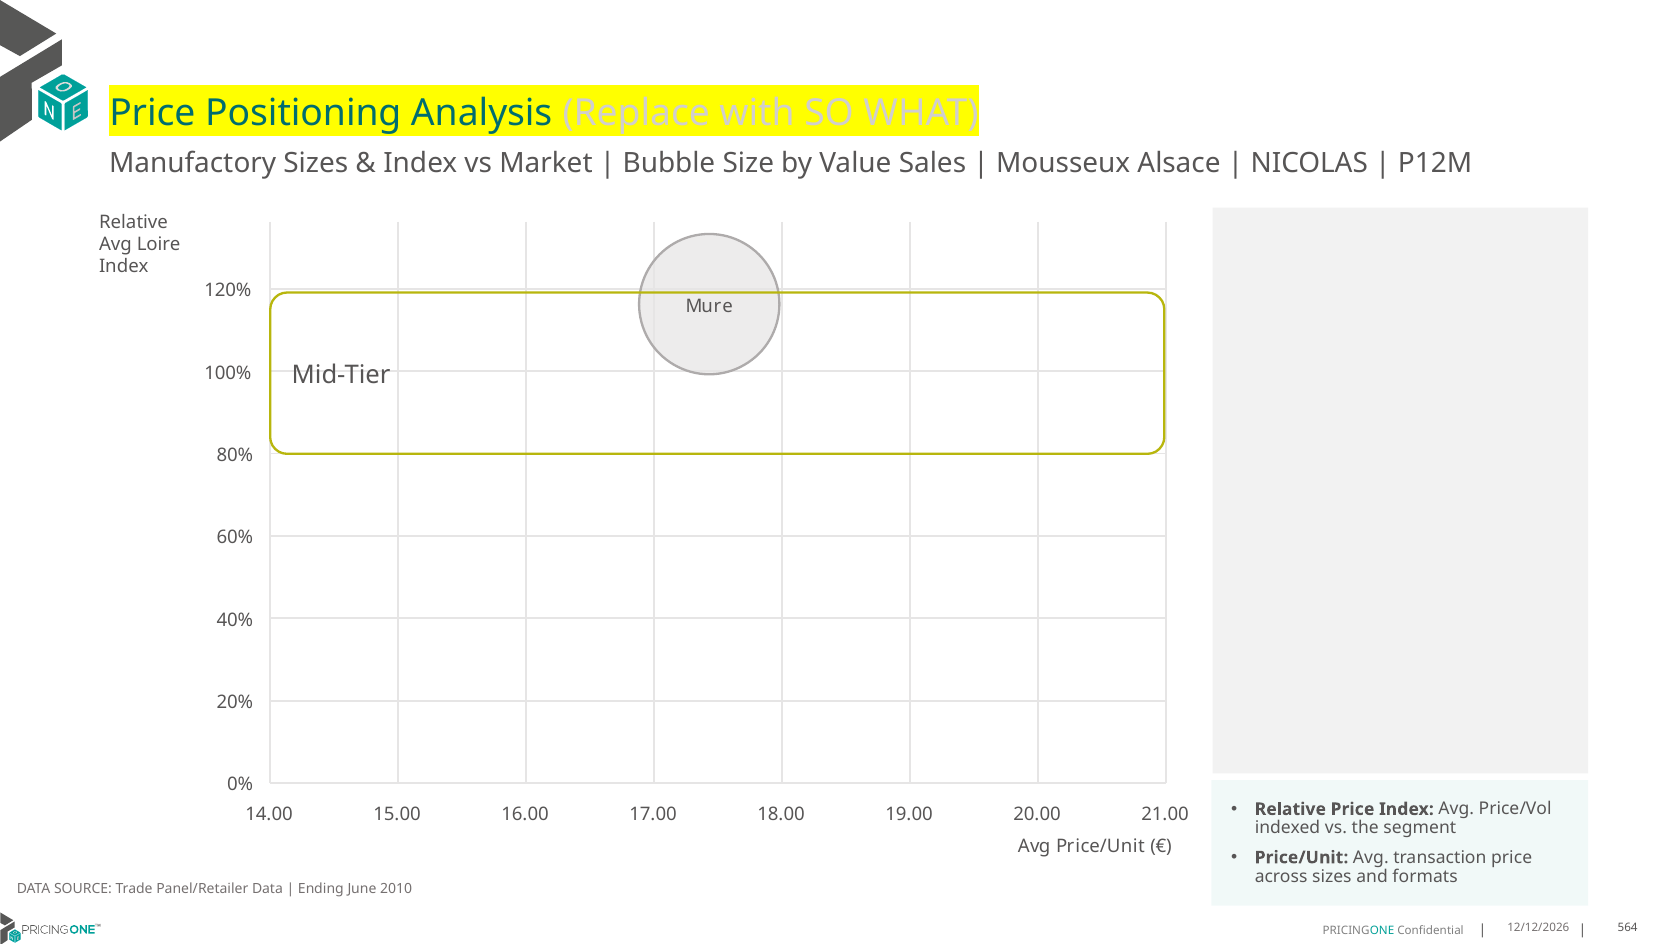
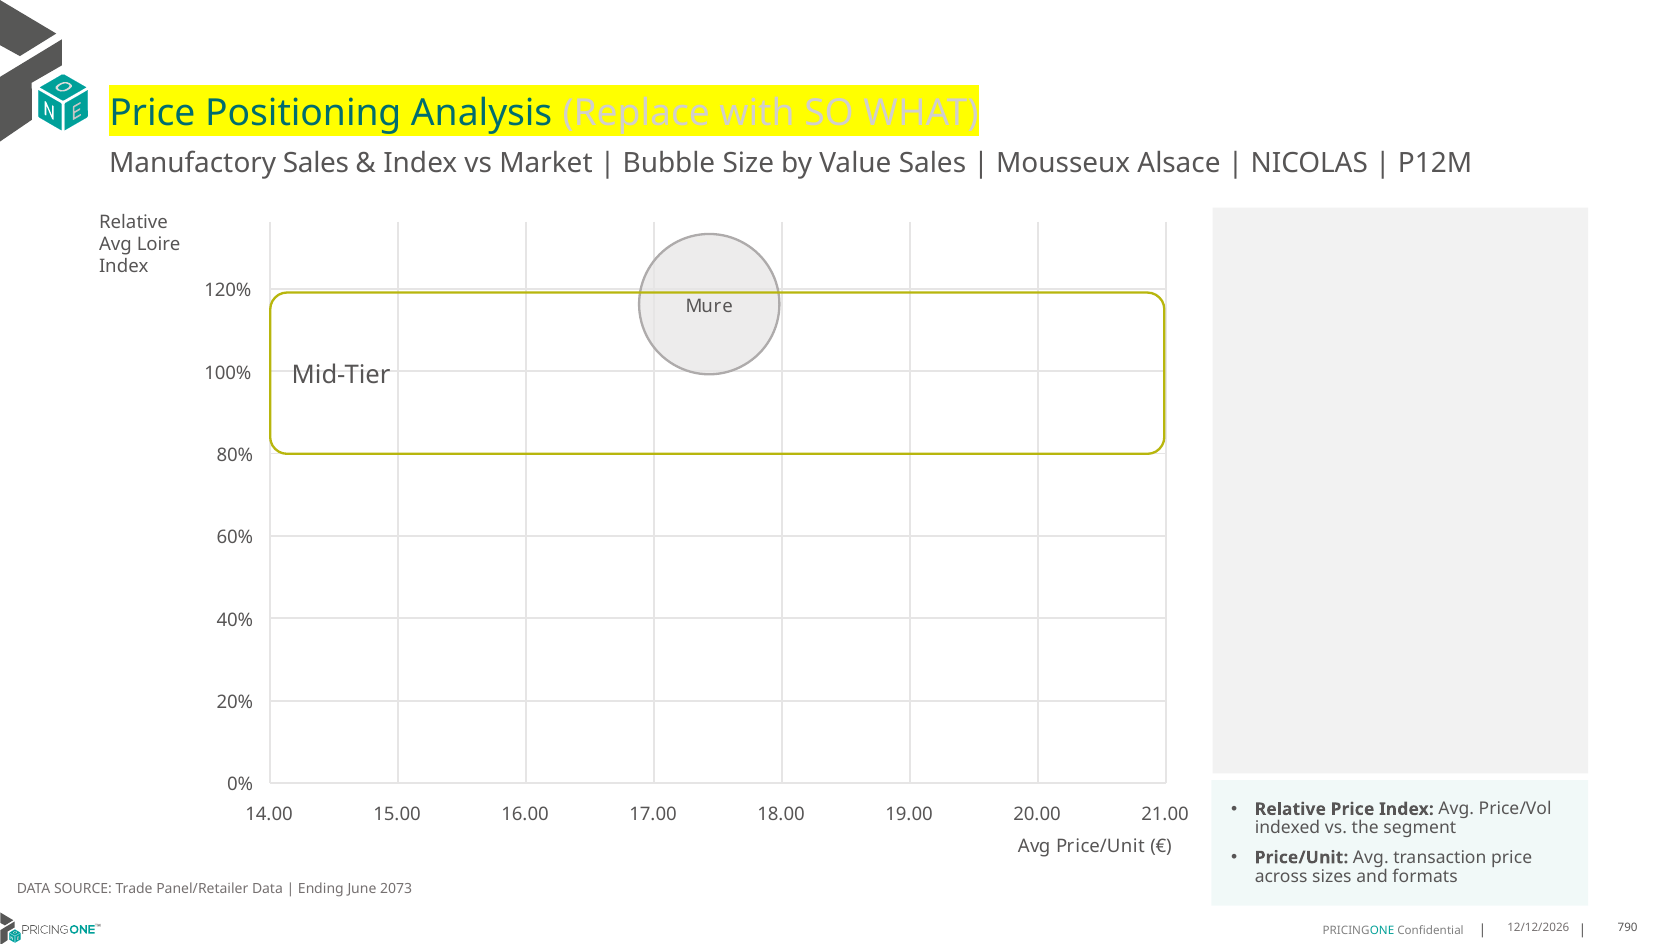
Manufactory Sizes: Sizes -> Sales
2010: 2010 -> 2073
564: 564 -> 790
